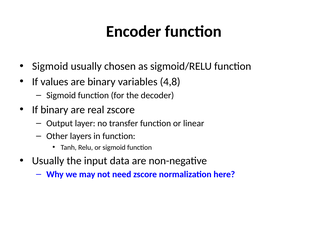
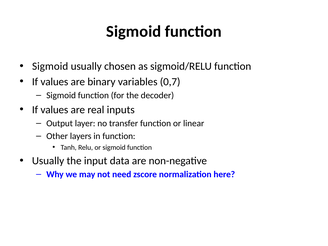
Encoder at (134, 31): Encoder -> Sigmoid
4,8: 4,8 -> 0,7
binary at (54, 110): binary -> values
real zscore: zscore -> inputs
